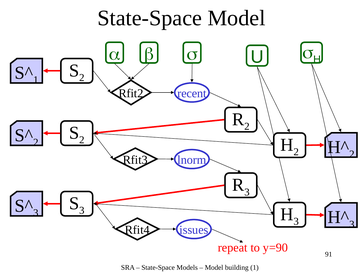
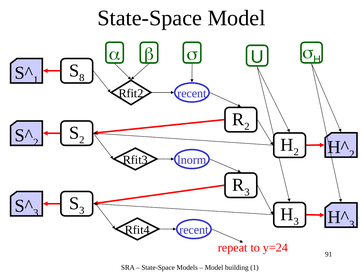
2 at (82, 78): 2 -> 8
issues at (194, 230): issues -> recent
y=90: y=90 -> y=24
